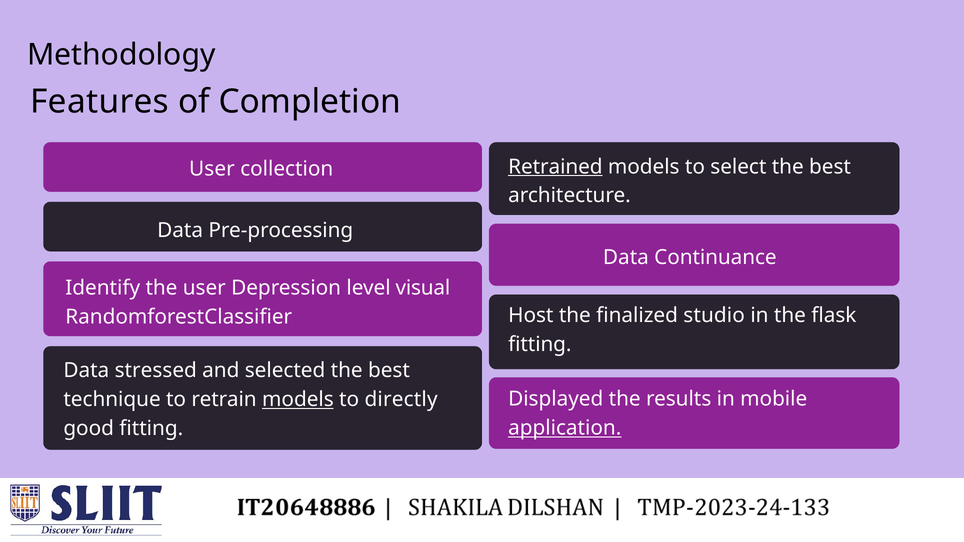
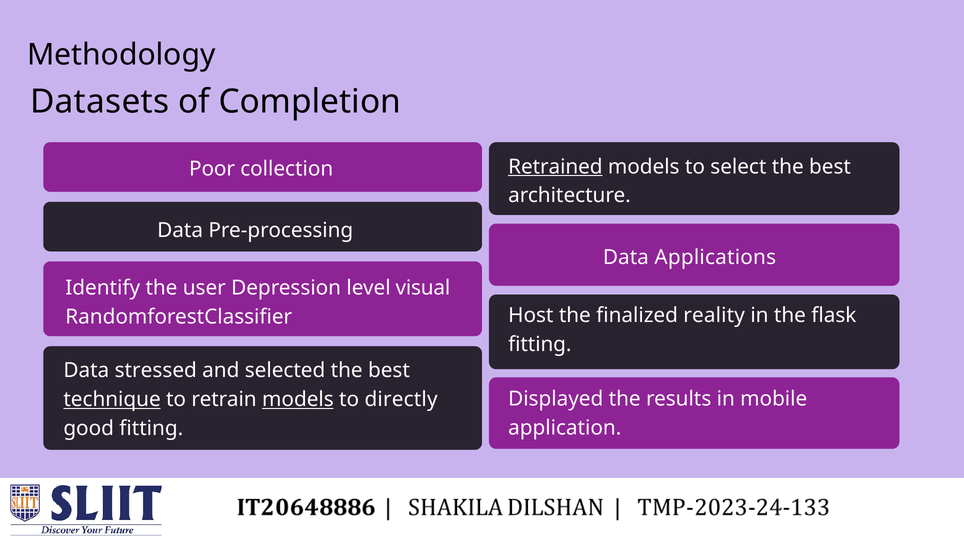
Features: Features -> Datasets
User at (212, 169): User -> Poor
Continuance: Continuance -> Applications
studio: studio -> reality
technique underline: none -> present
application underline: present -> none
